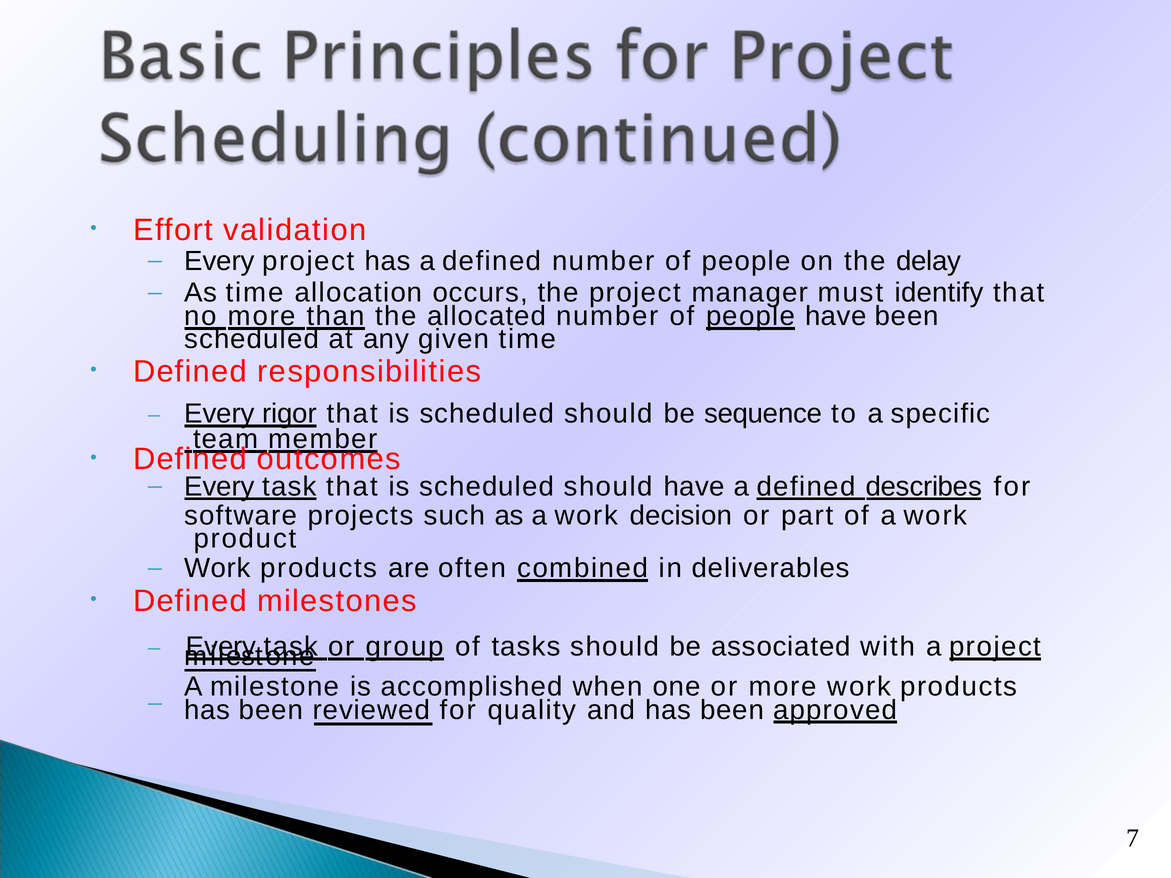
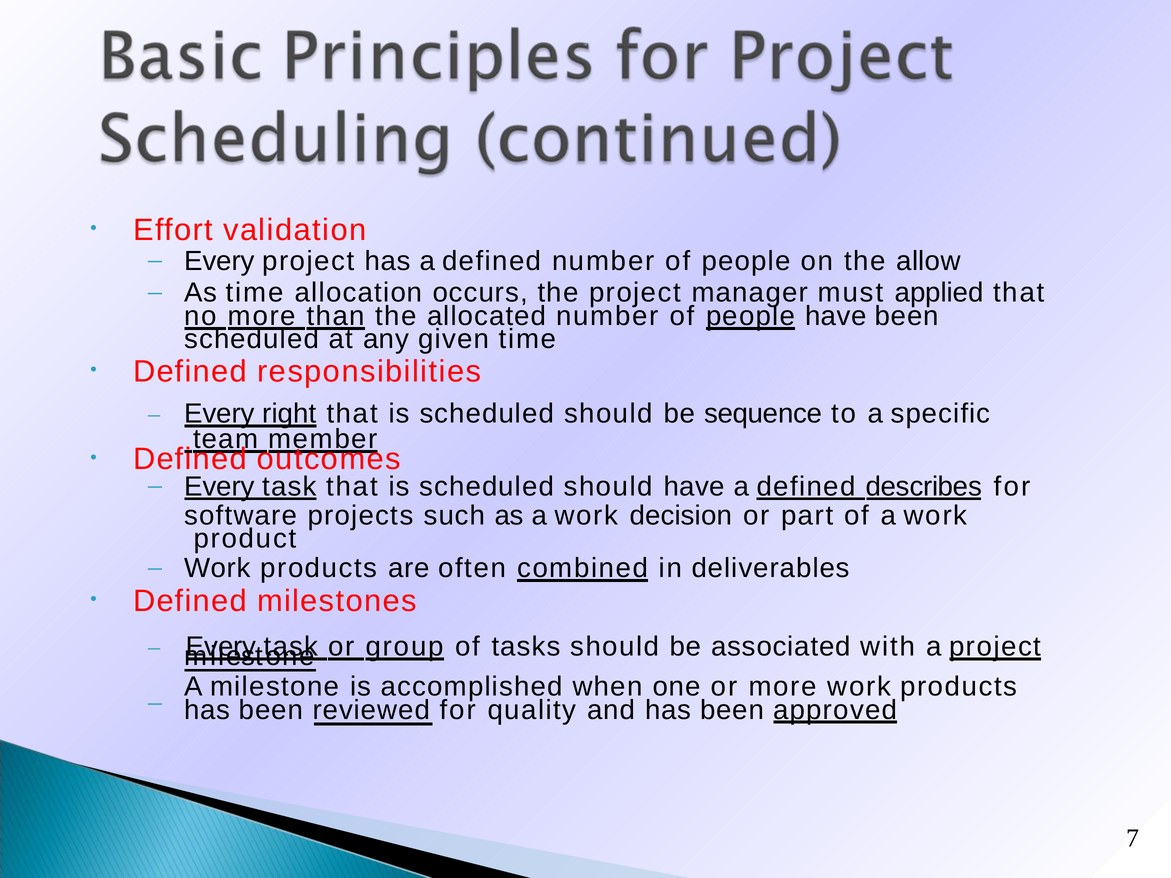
delay: delay -> allow
identify: identify -> applied
rigor: rigor -> right
